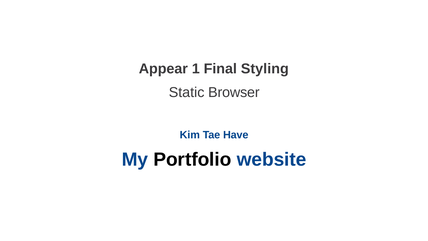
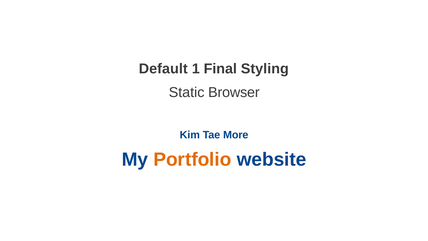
Appear: Appear -> Default
Have: Have -> More
Portfolio colour: black -> orange
